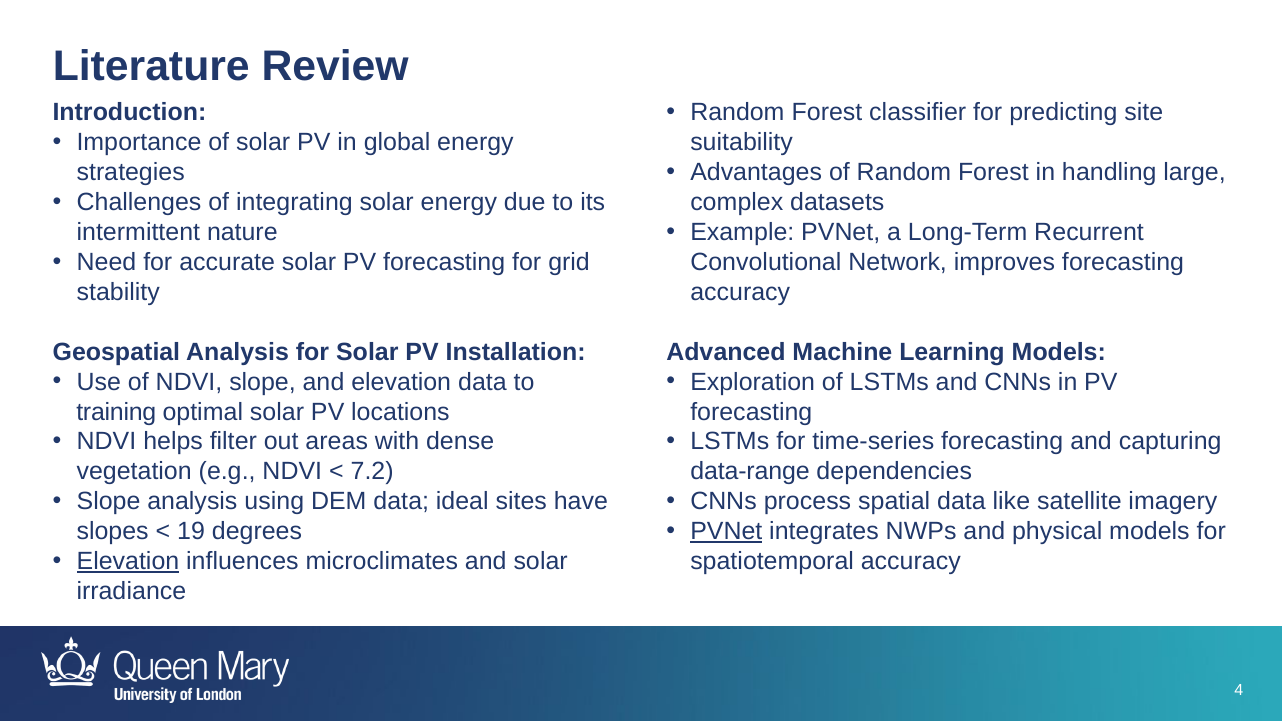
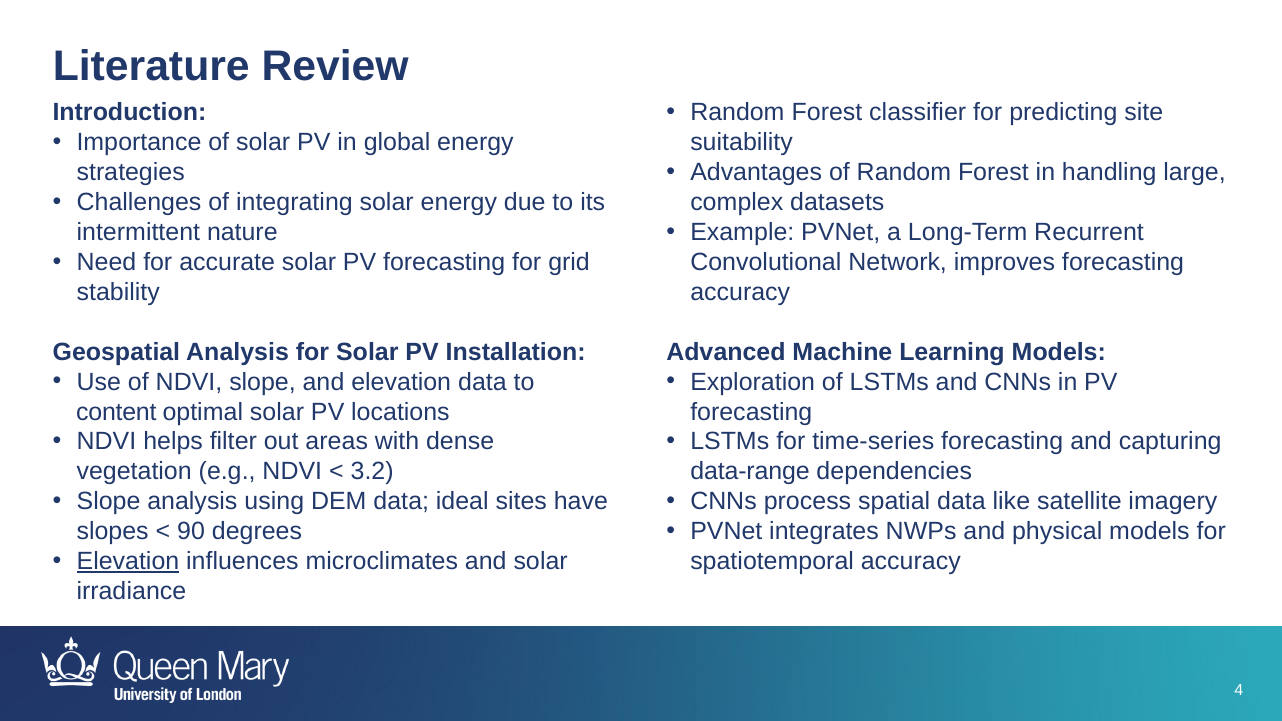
training: training -> content
7.2: 7.2 -> 3.2
PVNet at (726, 532) underline: present -> none
19: 19 -> 90
